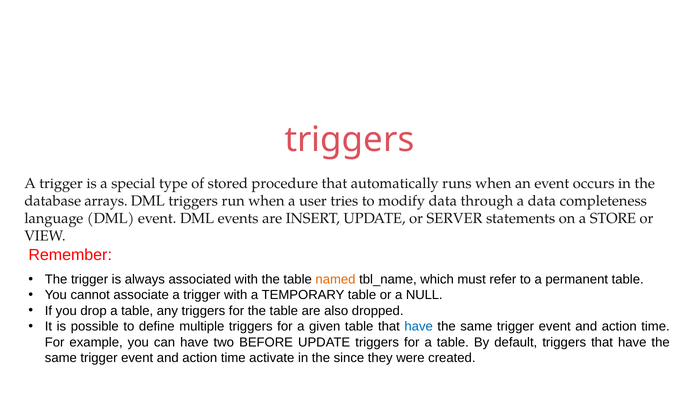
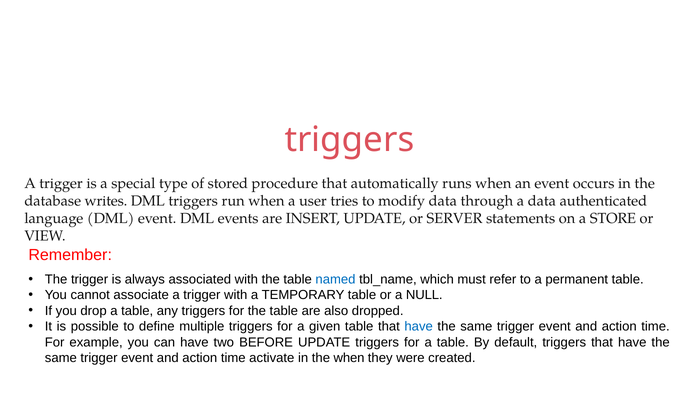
arrays: arrays -> writes
completeness: completeness -> authenticated
named colour: orange -> blue
the since: since -> when
